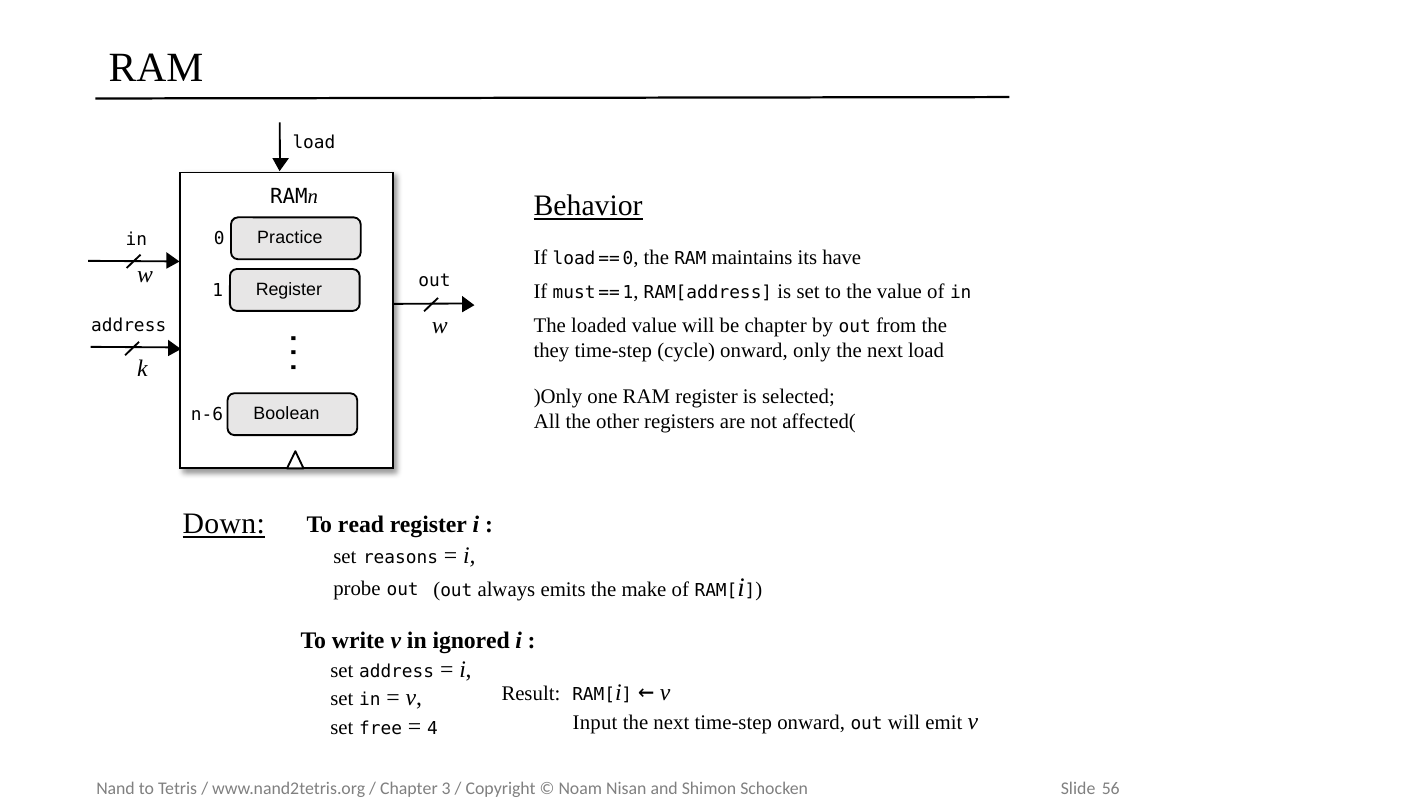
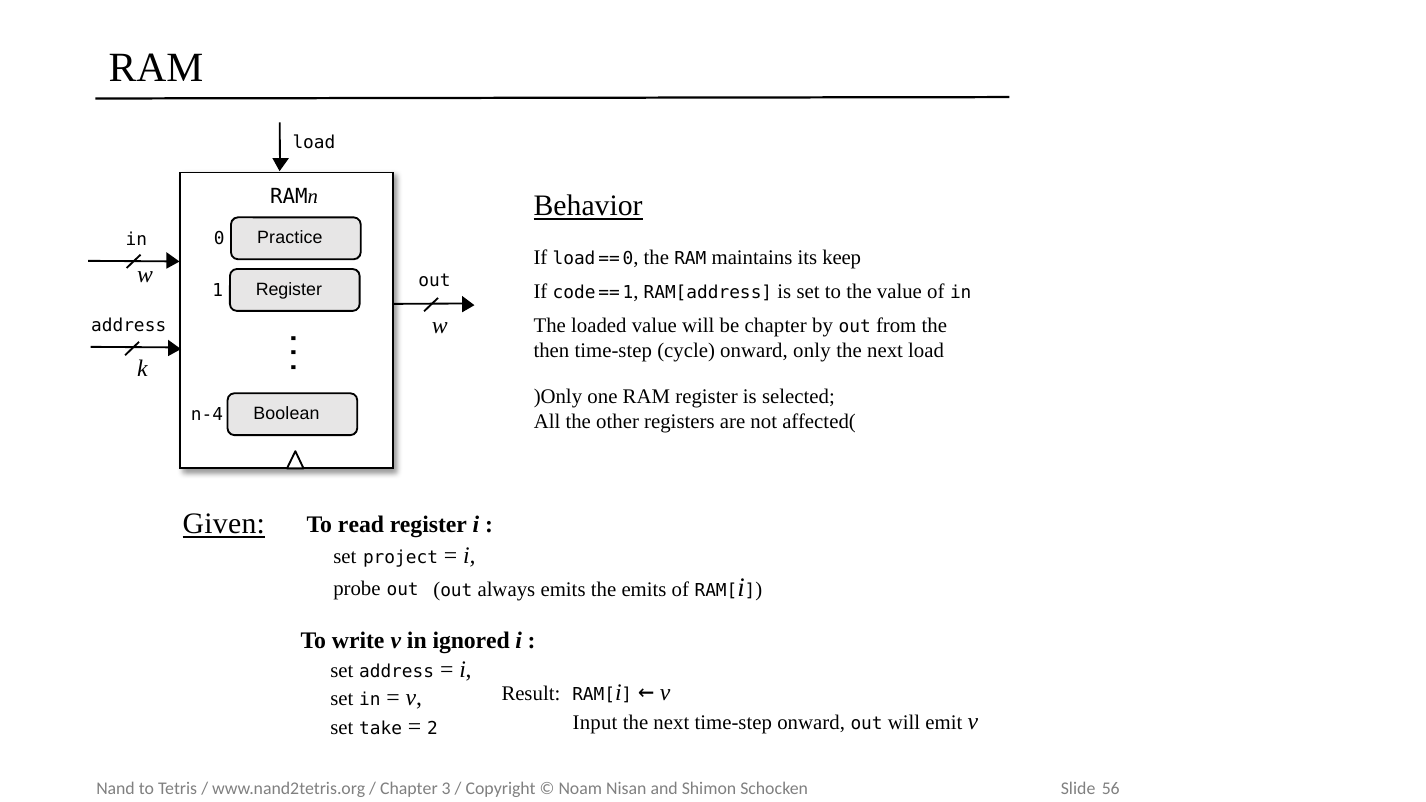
have: have -> keep
must: must -> code
they: they -> then
n-6: n-6 -> n-4
Down: Down -> Given
reasons: reasons -> project
the make: make -> emits
free: free -> take
4: 4 -> 2
